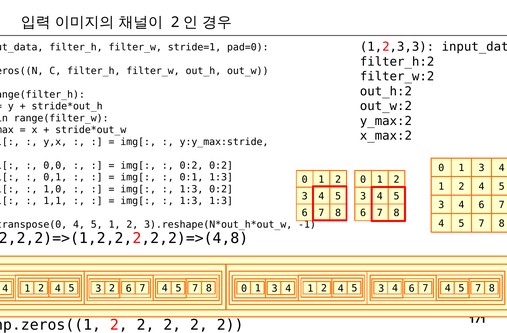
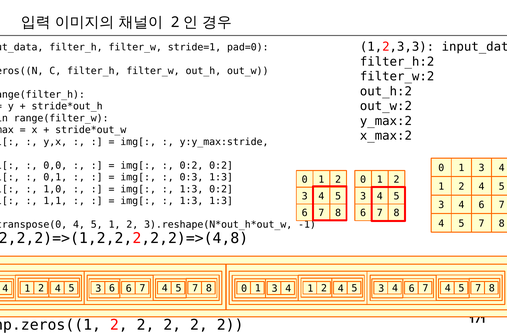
0:1: 0:1 -> 0:3
3 2: 2 -> 6
